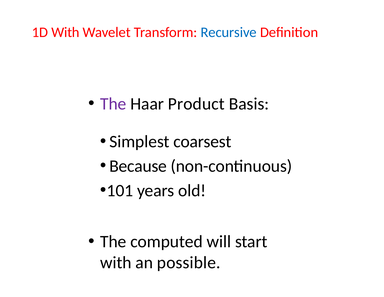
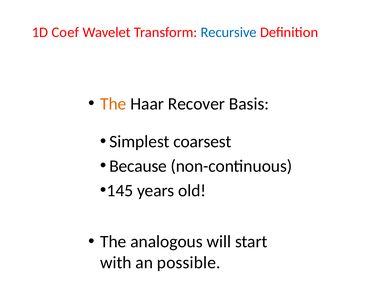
1D With: With -> Coef
The at (113, 104) colour: purple -> orange
Product: Product -> Recover
101: 101 -> 145
computed: computed -> analogous
